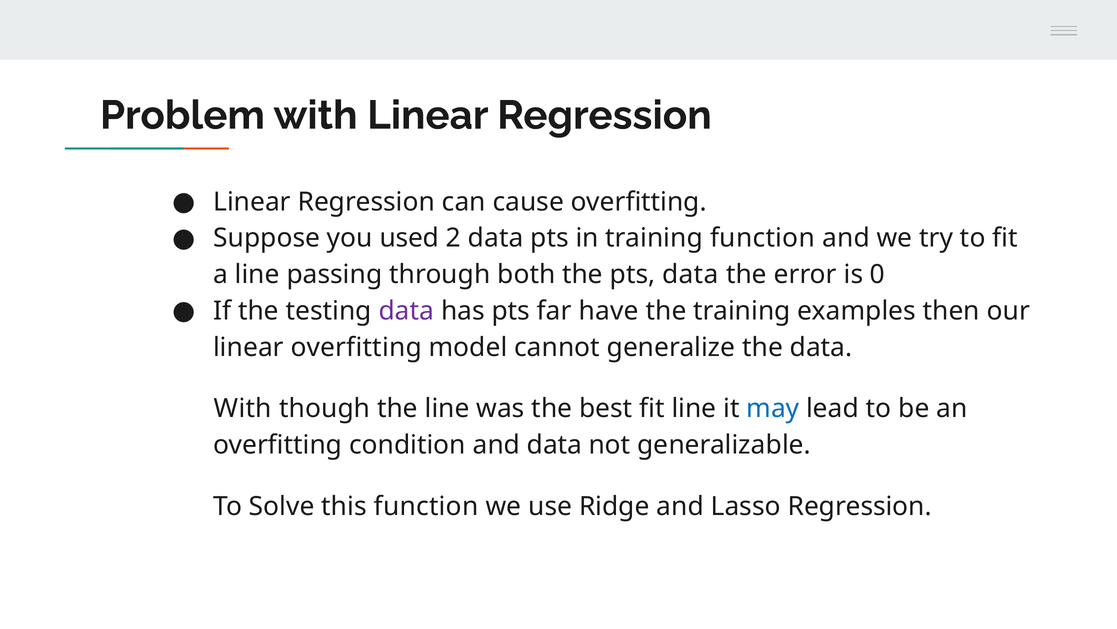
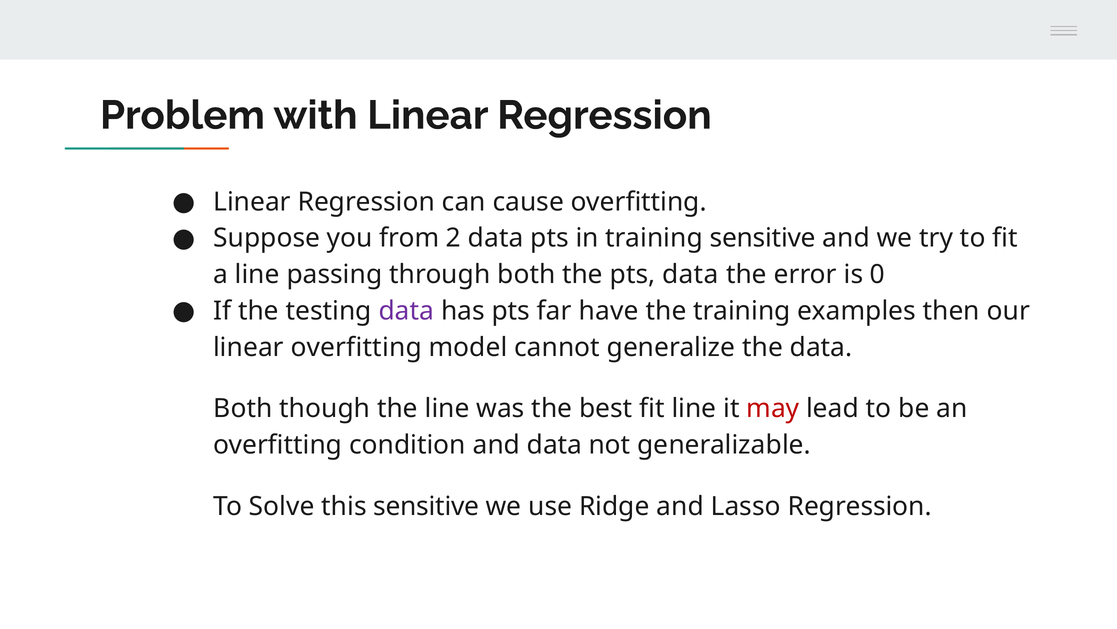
used: used -> from
training function: function -> sensitive
With at (243, 408): With -> Both
may colour: blue -> red
this function: function -> sensitive
